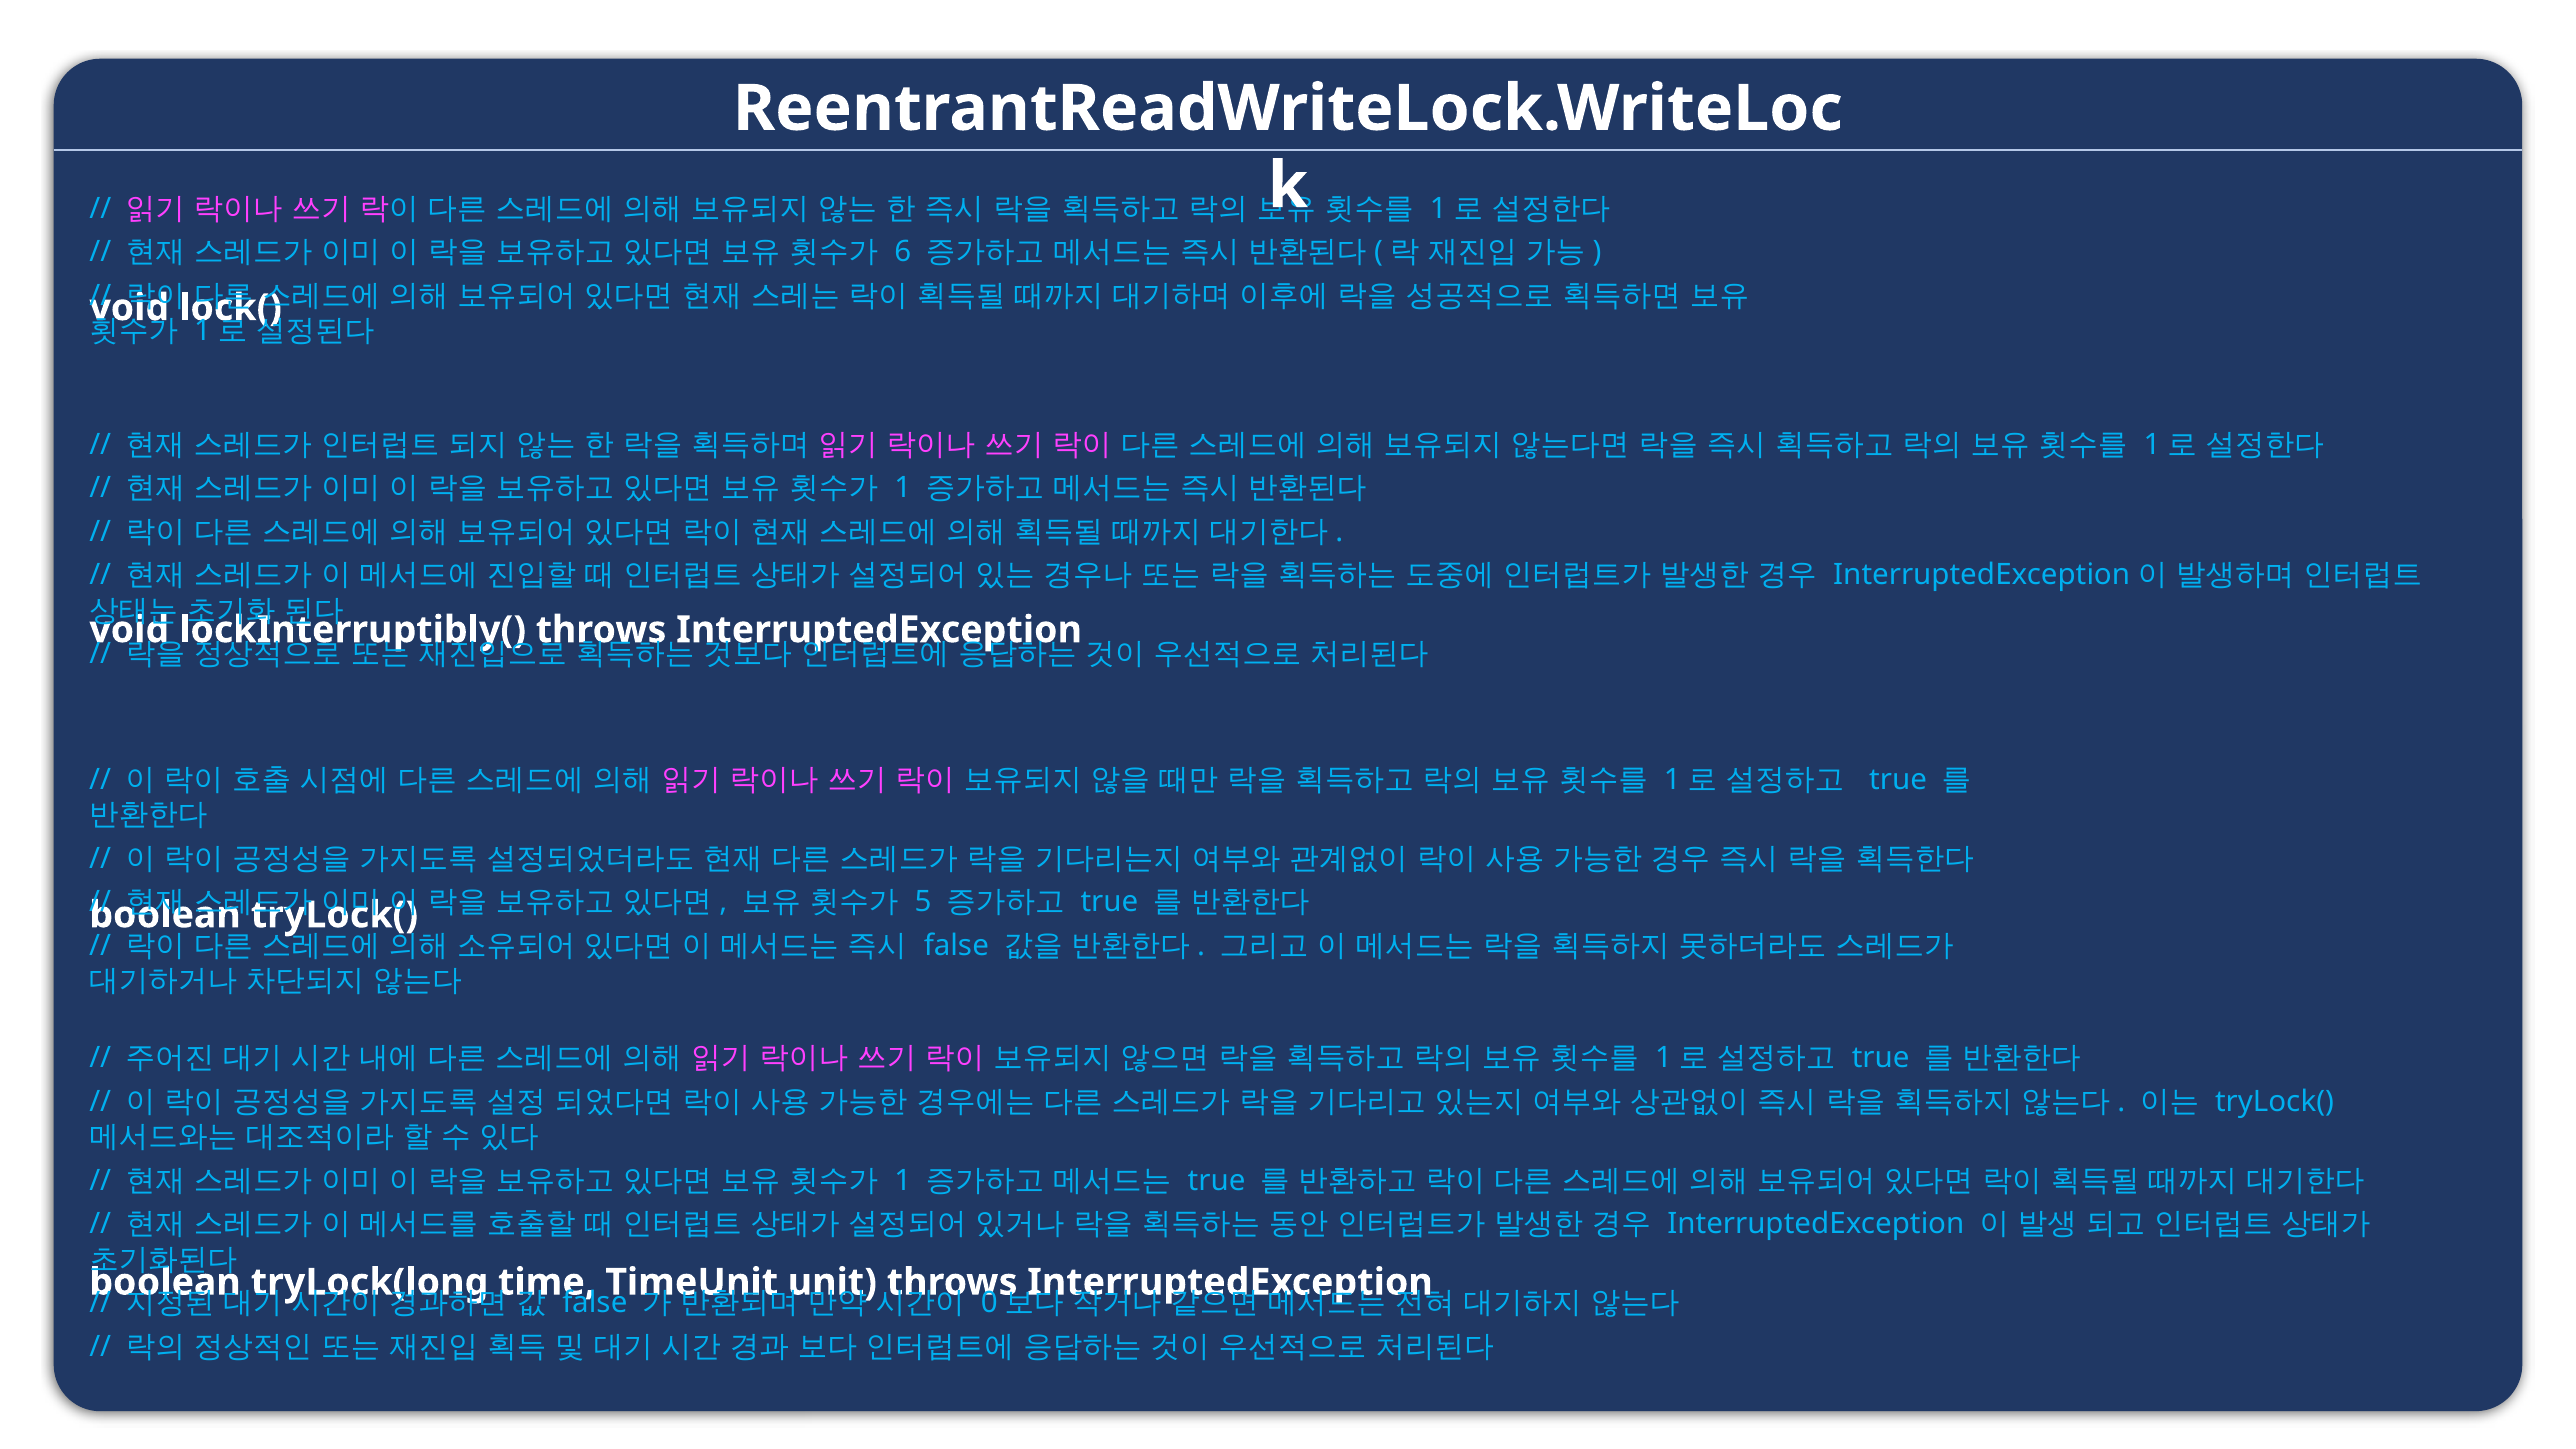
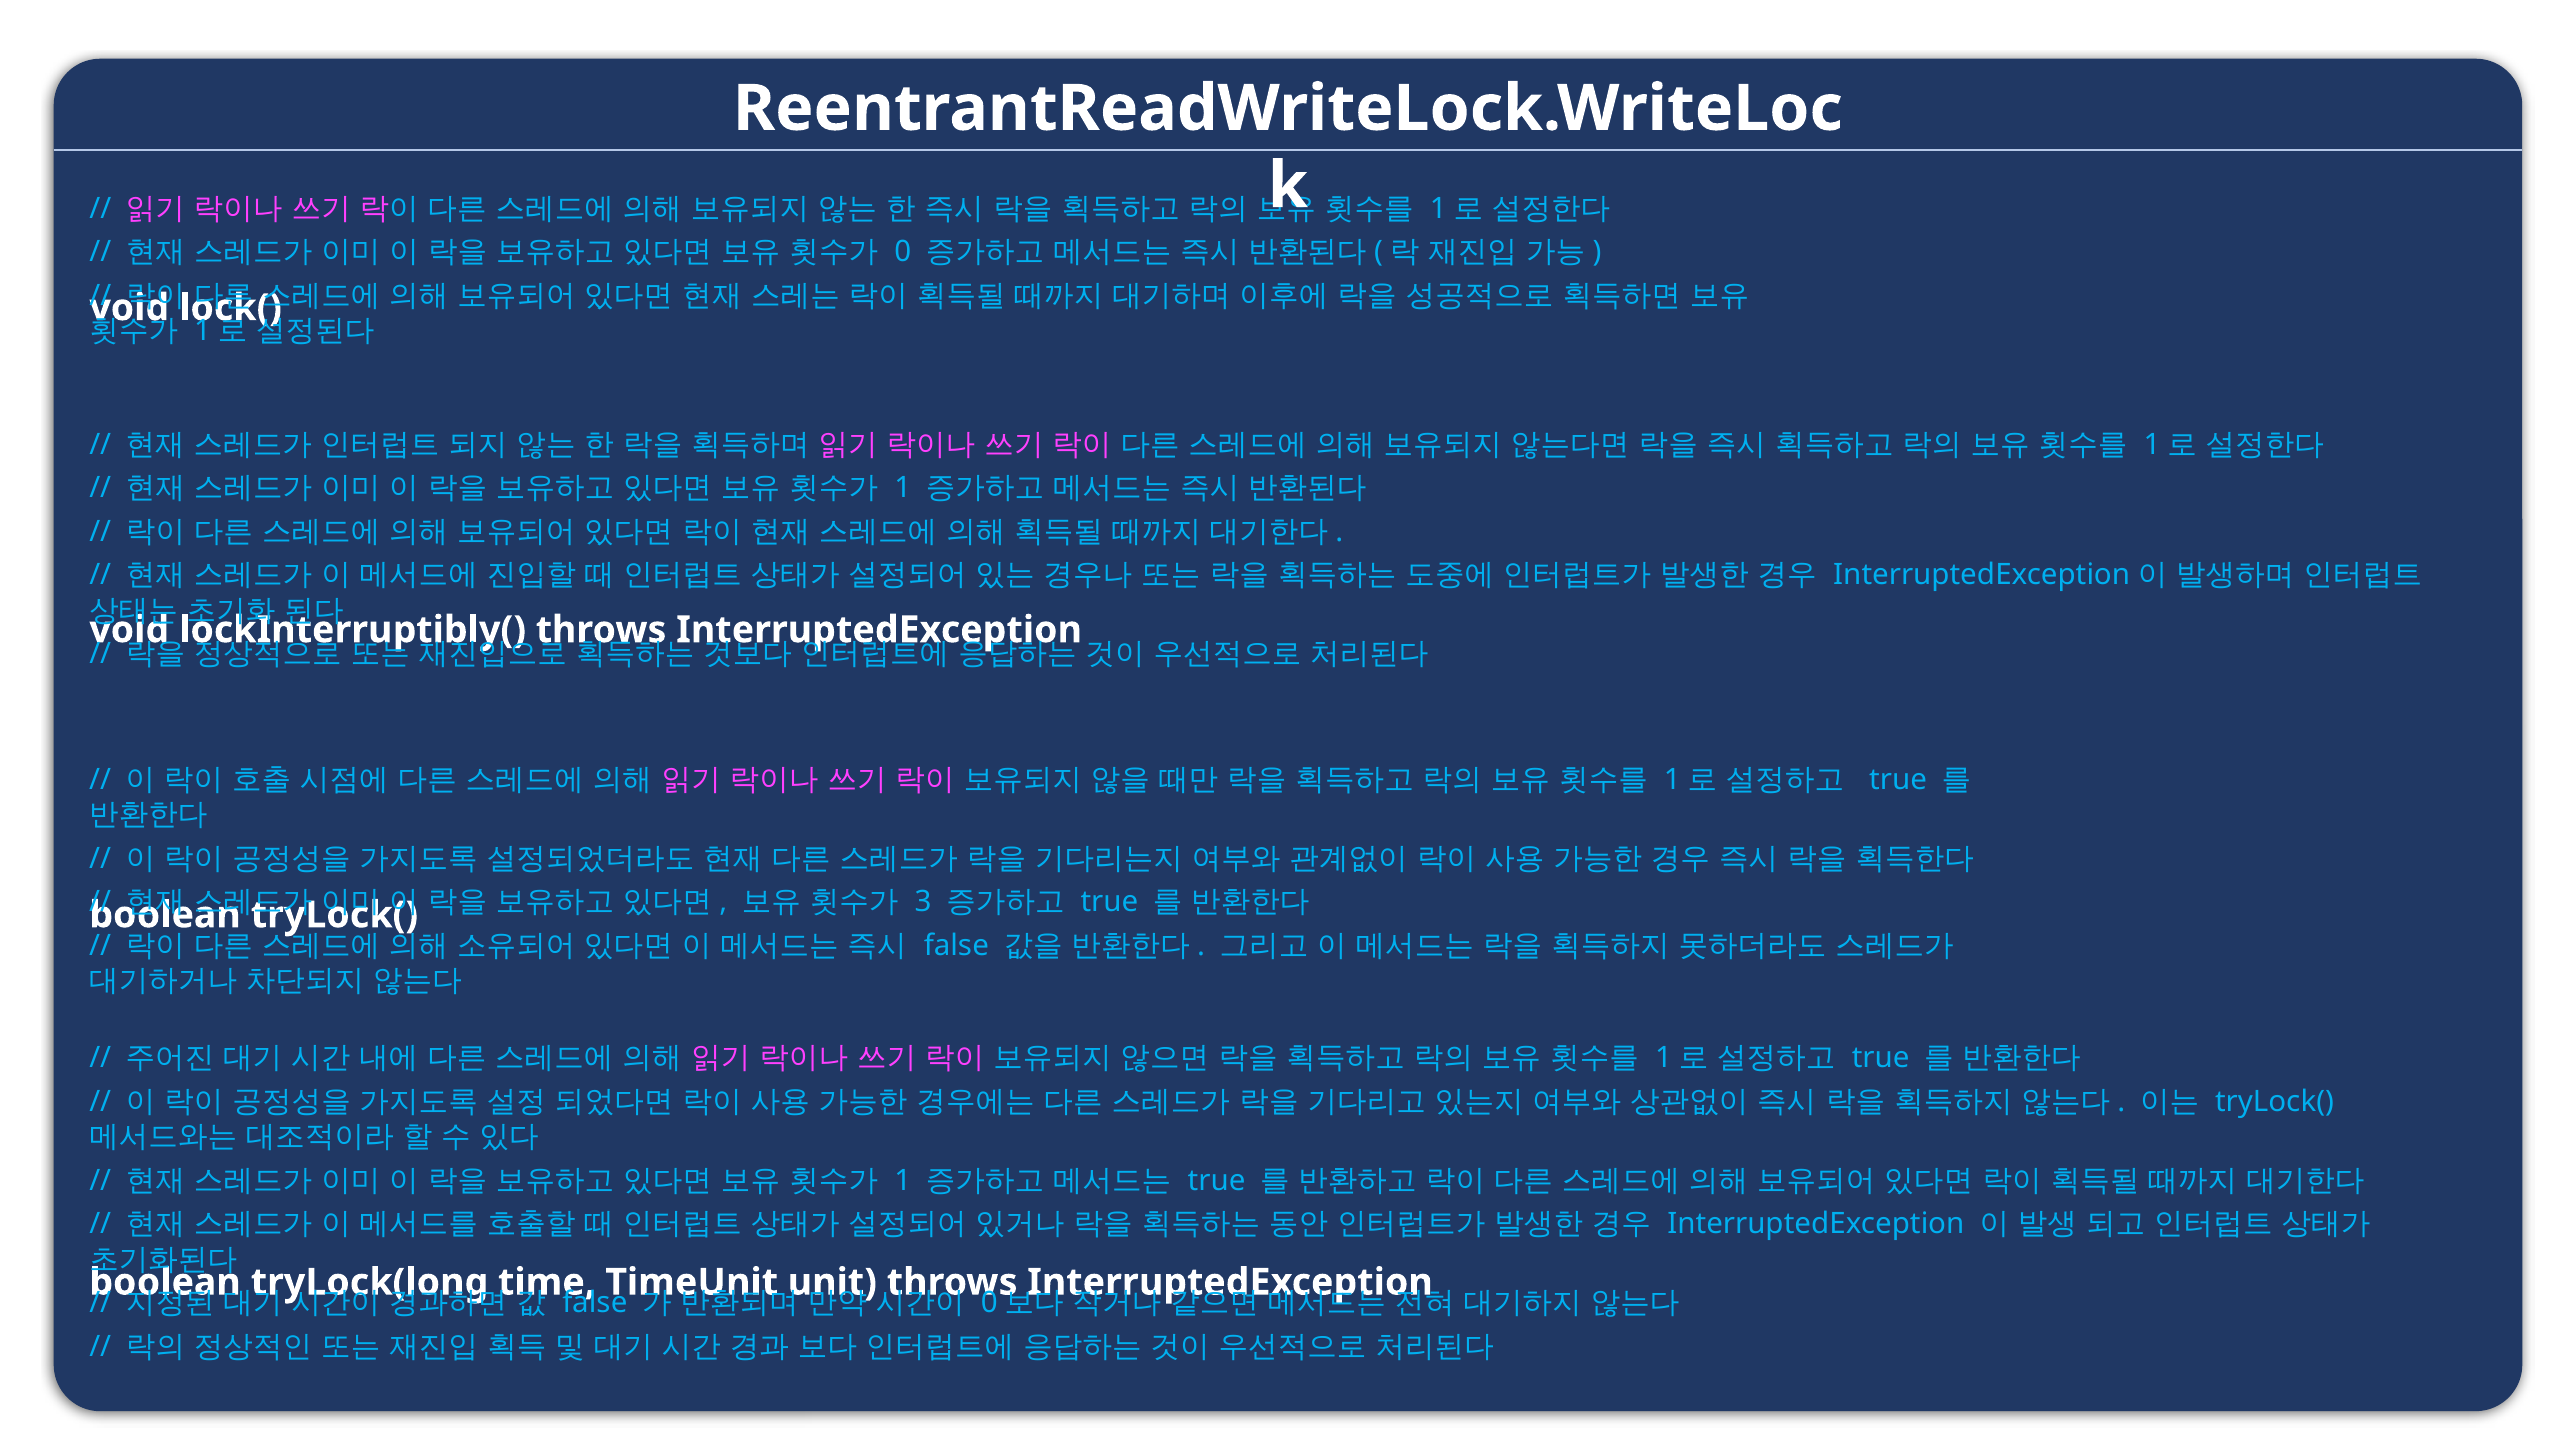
6: 6 -> 0
5: 5 -> 3
